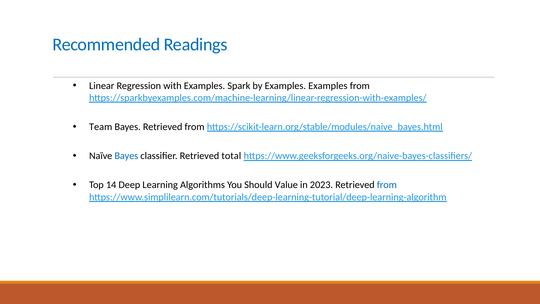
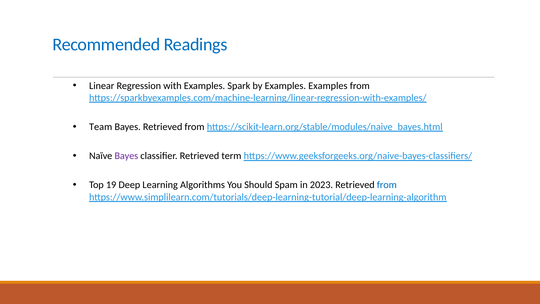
Bayes at (126, 156) colour: blue -> purple
total: total -> term
14: 14 -> 19
Value: Value -> Spam
